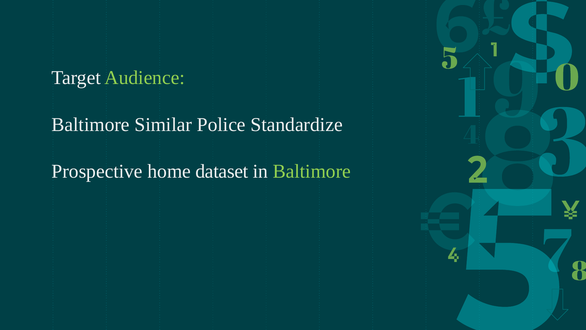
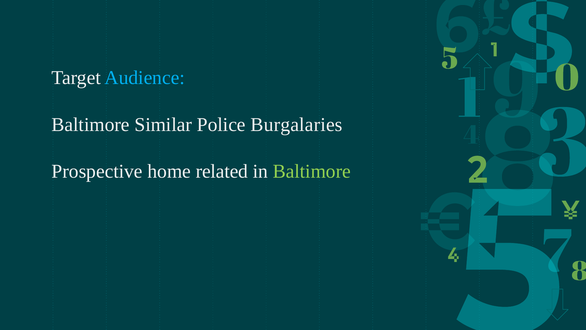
Audience colour: light green -> light blue
Standardize: Standardize -> Burgalaries
dataset: dataset -> related
